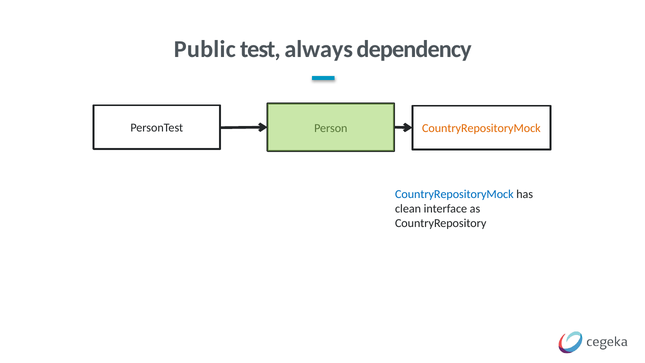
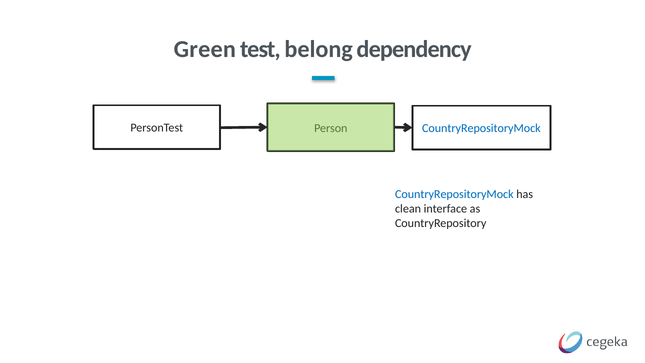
Public: Public -> Green
always: always -> belong
CountryRepositoryMock at (481, 128) colour: orange -> blue
